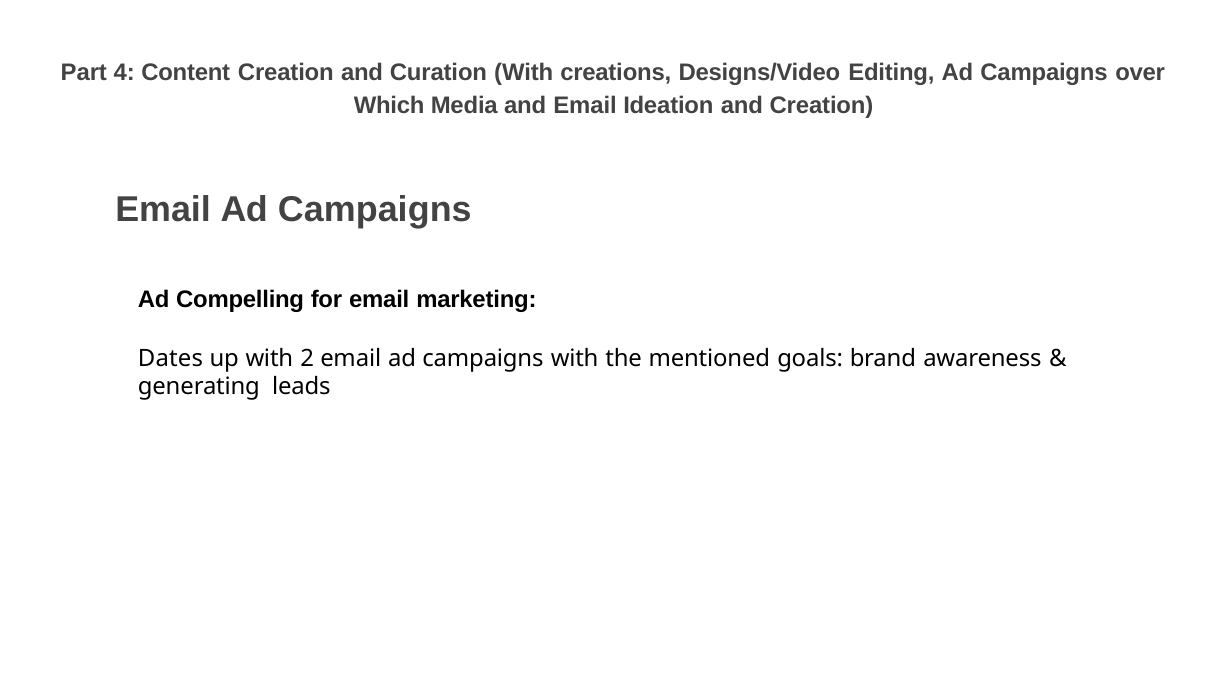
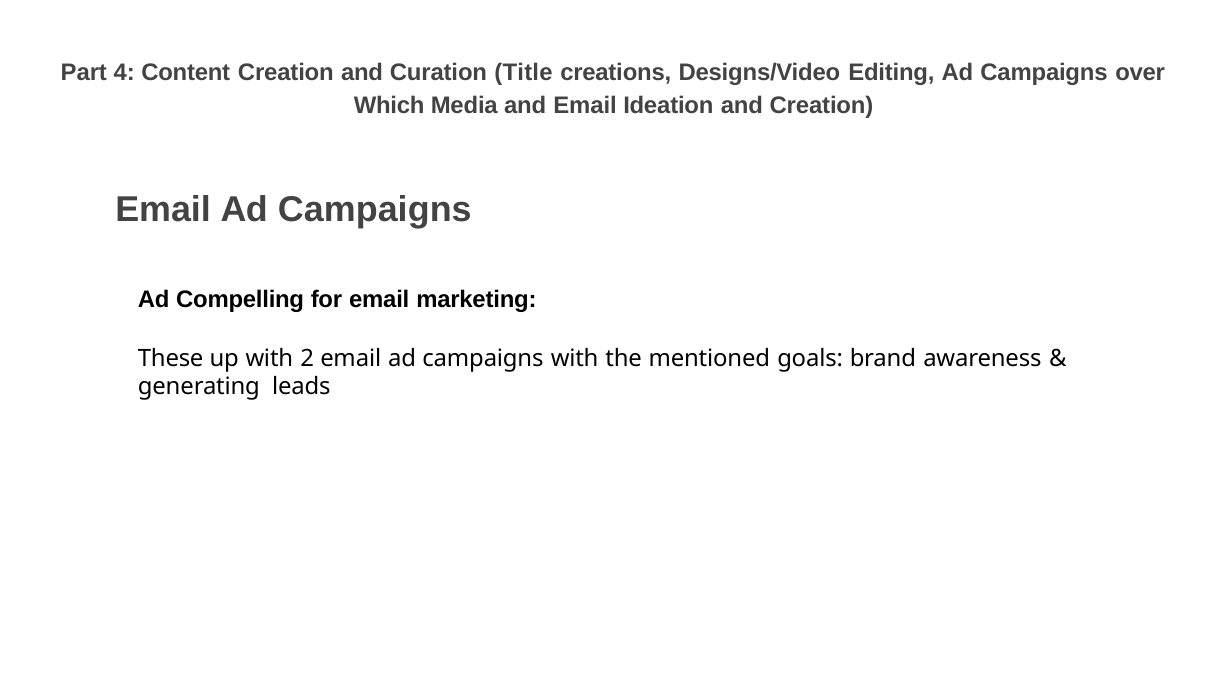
Curation With: With -> Title
Dates: Dates -> These
